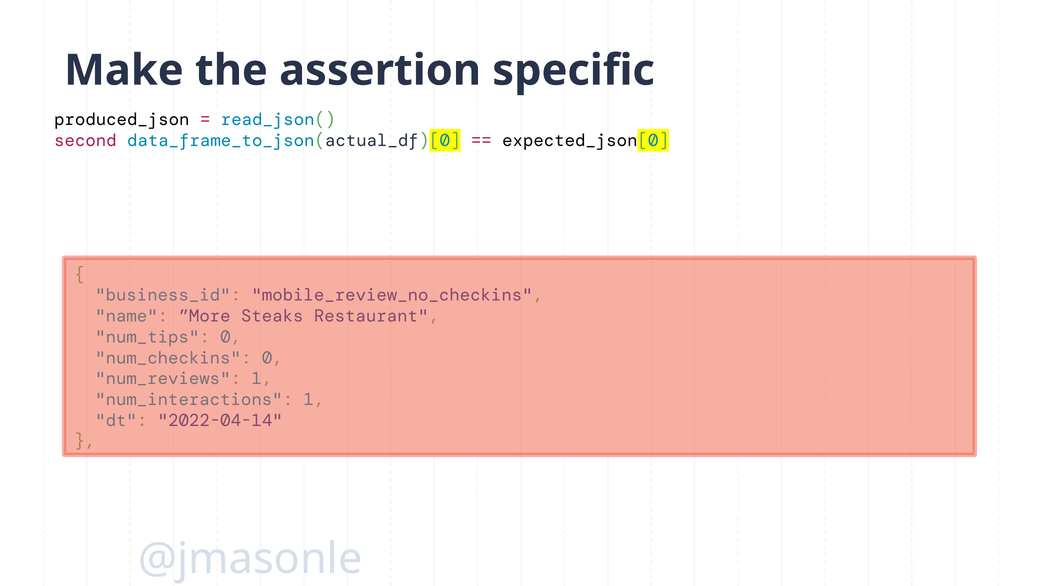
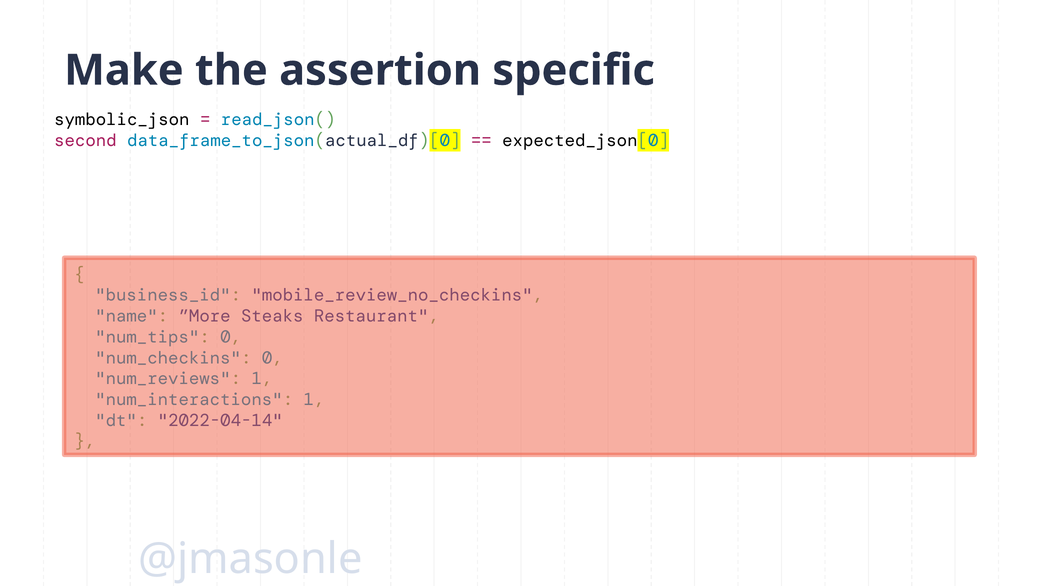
produced_json: produced_json -> symbolic_json
